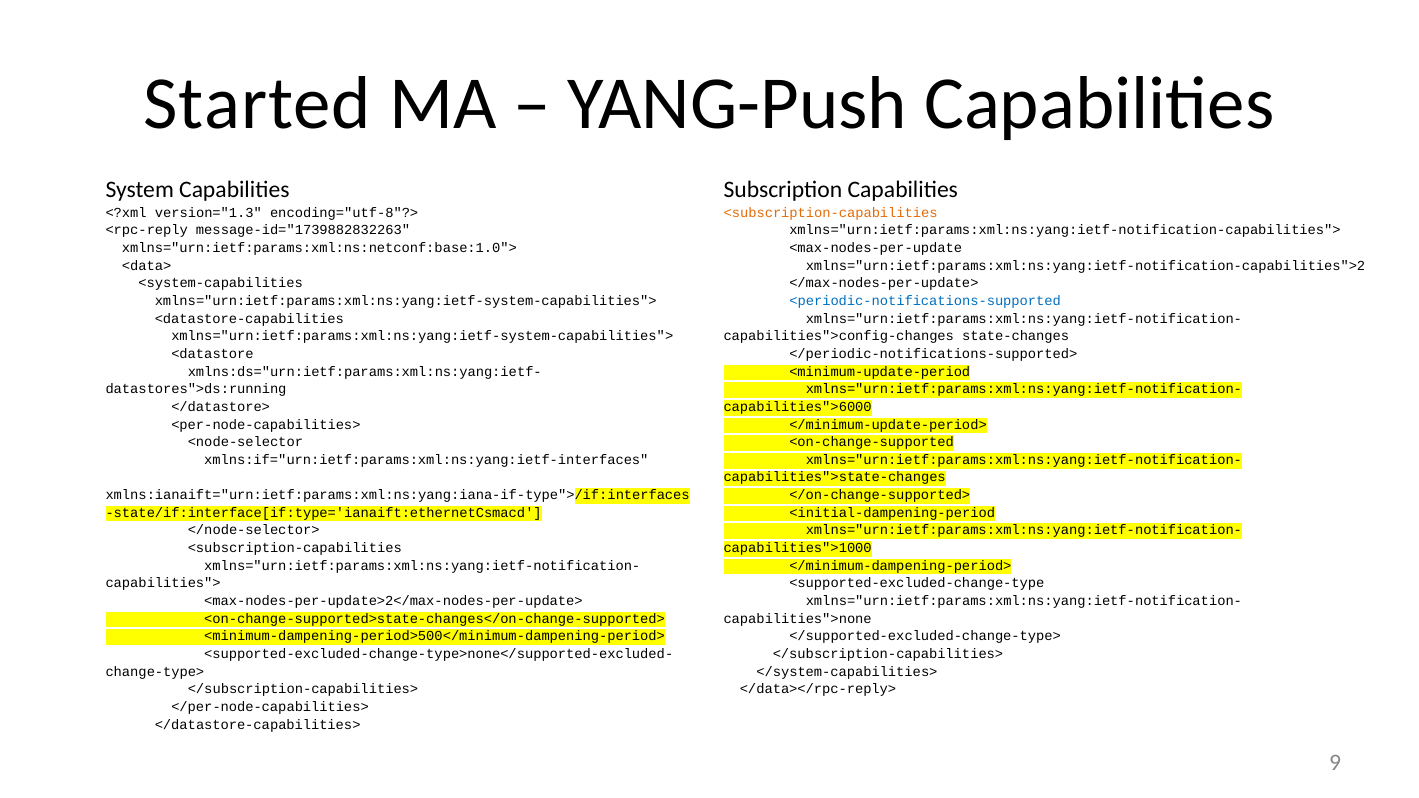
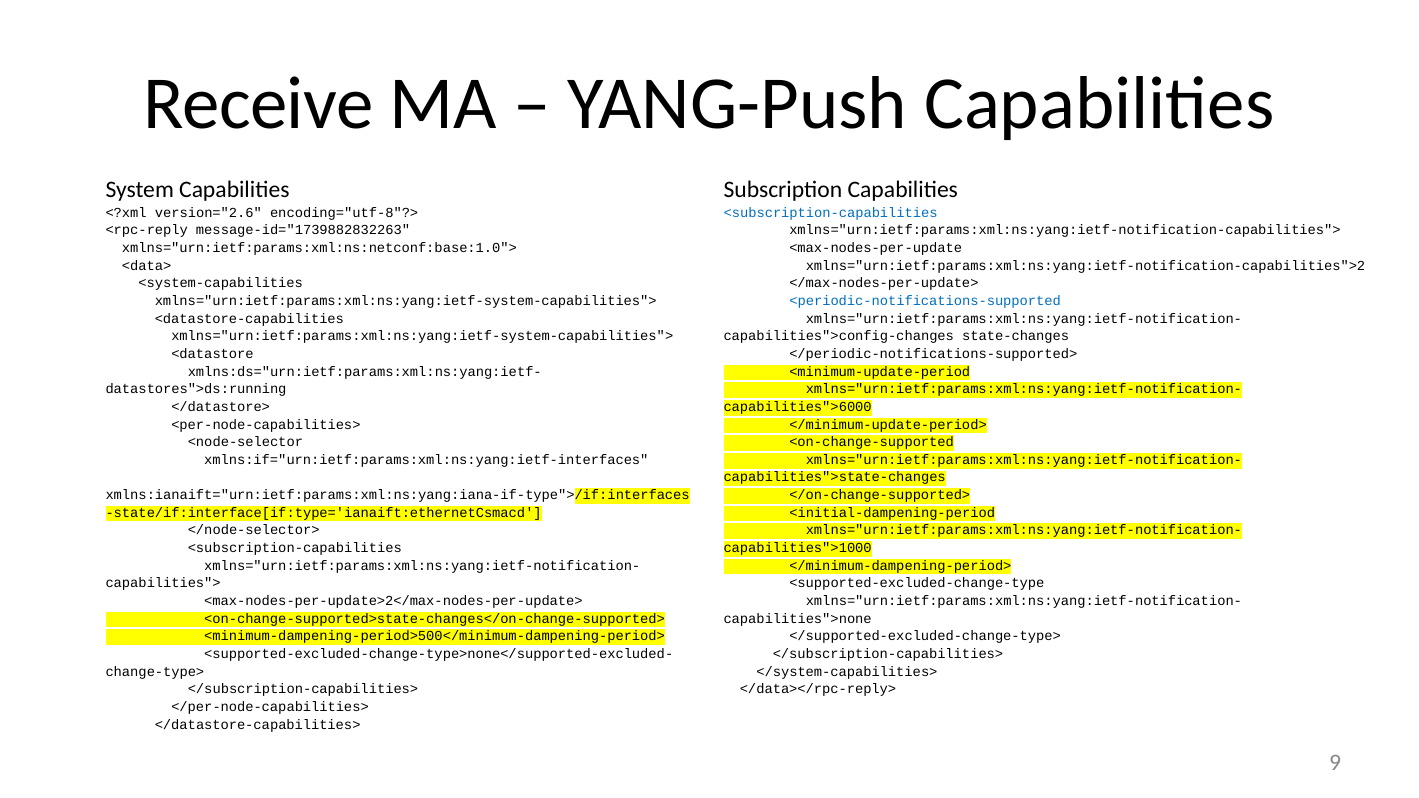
Started: Started -> Receive
version="1.3: version="1.3 -> version="2.6
<subscription-capabilities at (831, 213) colour: orange -> blue
